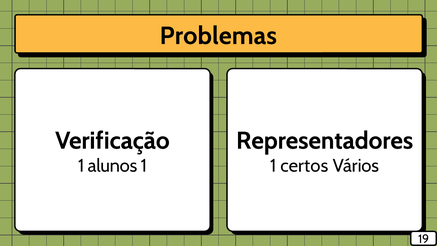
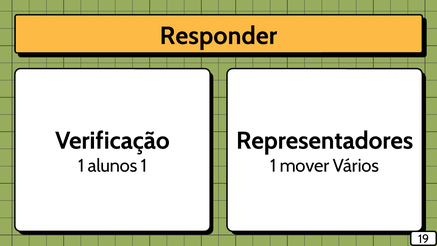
Problemas: Problemas -> Responder
certos: certos -> mover
